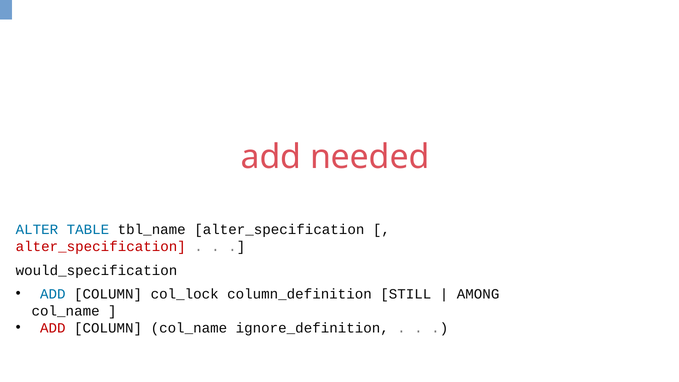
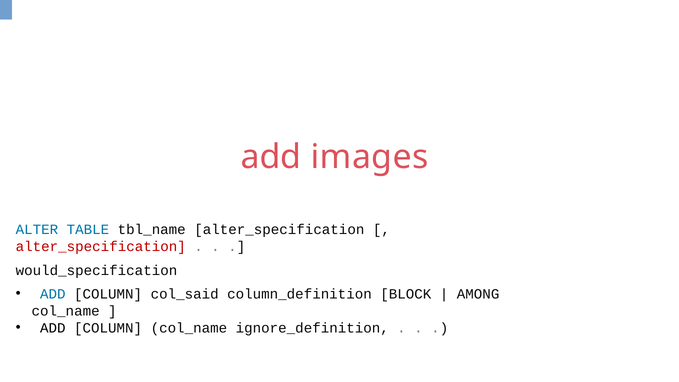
needed: needed -> images
col_lock: col_lock -> col_said
STILL: STILL -> BLOCK
ADD at (53, 328) colour: red -> black
